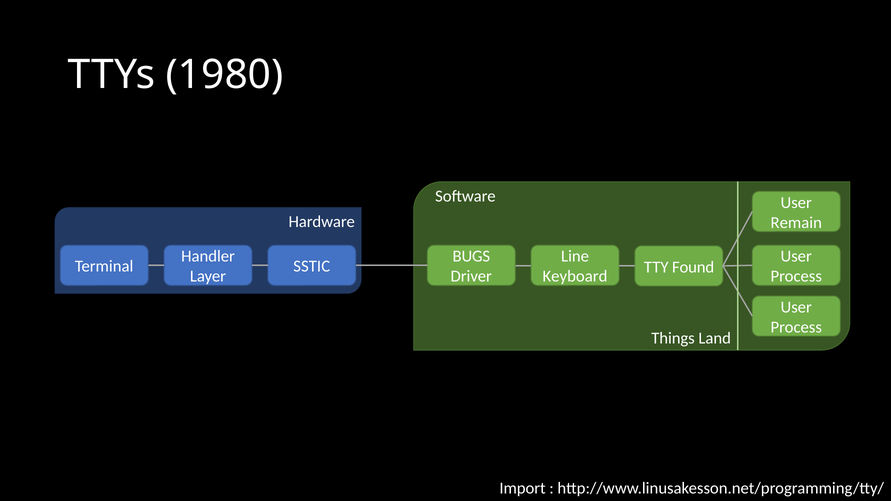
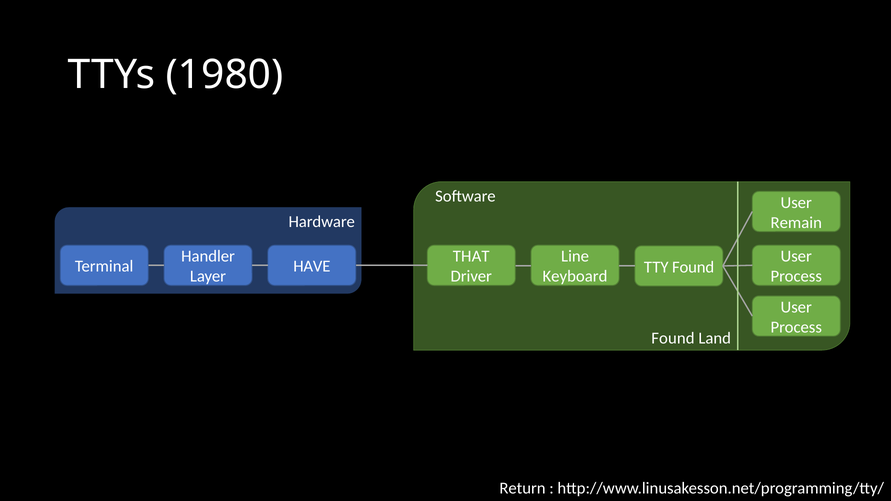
BUGS: BUGS -> THAT
SSTIC: SSTIC -> HAVE
Things at (673, 338): Things -> Found
Import: Import -> Return
